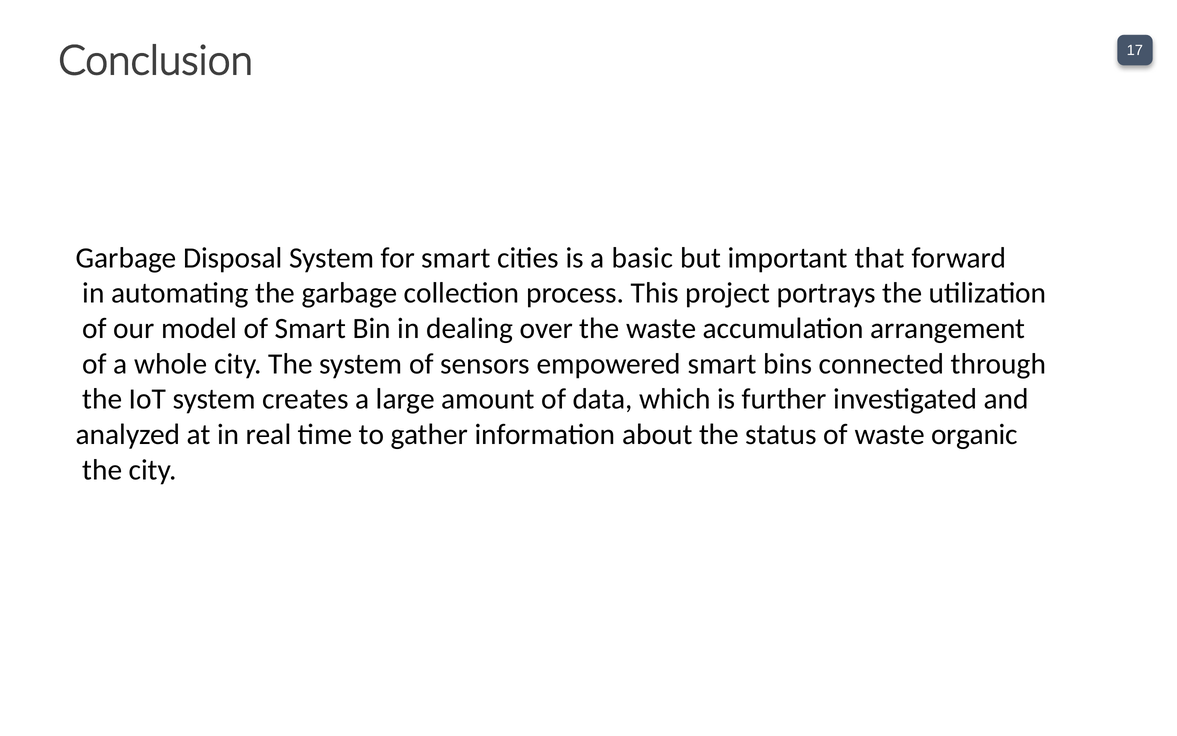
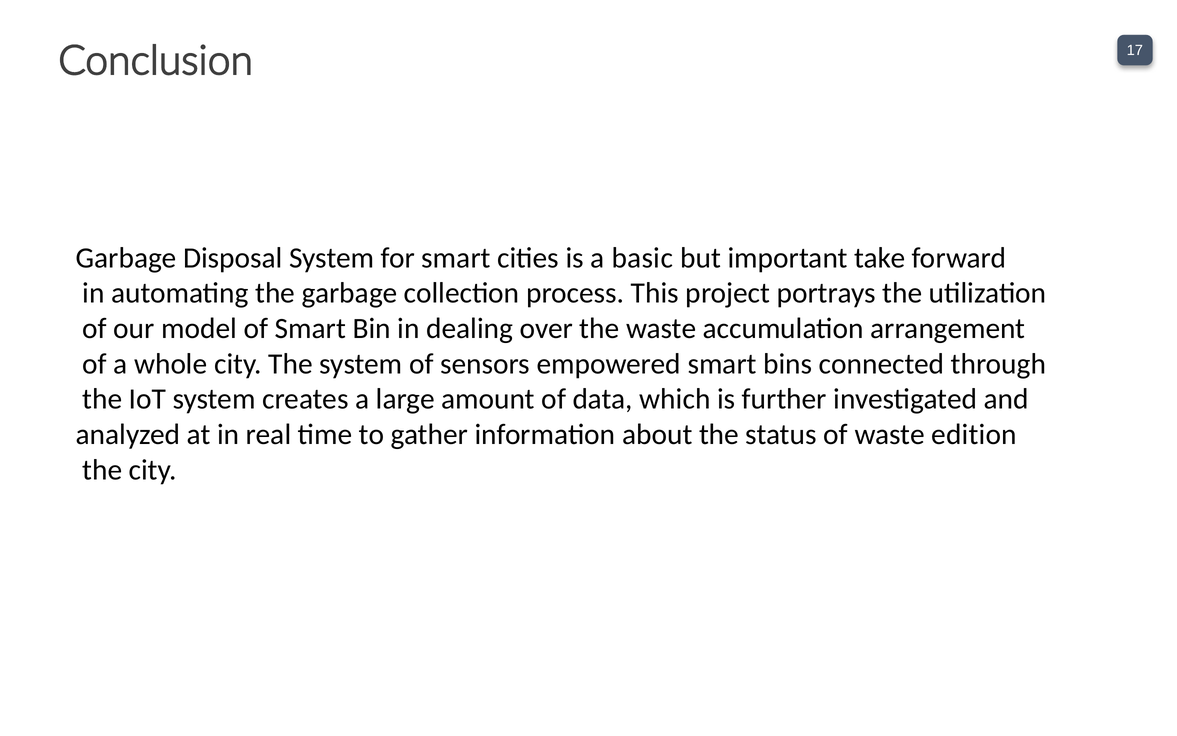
that: that -> take
organic: organic -> edition
